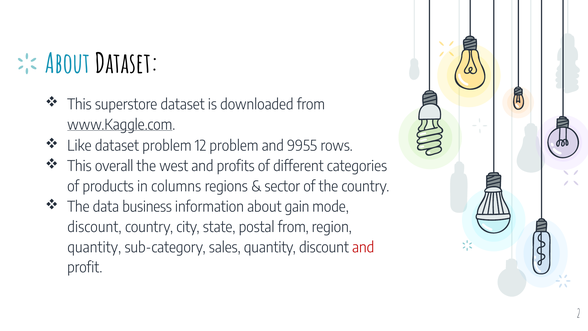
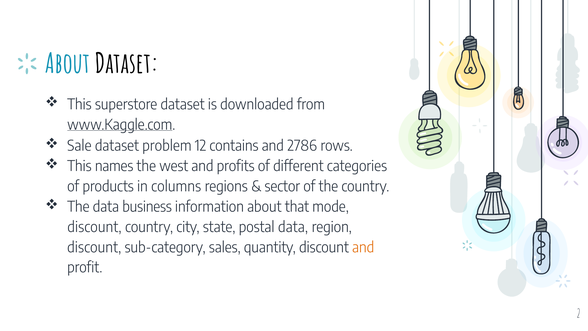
Like: Like -> Sale
12 problem: problem -> contains
9955: 9955 -> 2786
overall: overall -> names
gain: gain -> that
postal from: from -> data
quantity at (94, 247): quantity -> discount
and at (363, 247) colour: red -> orange
